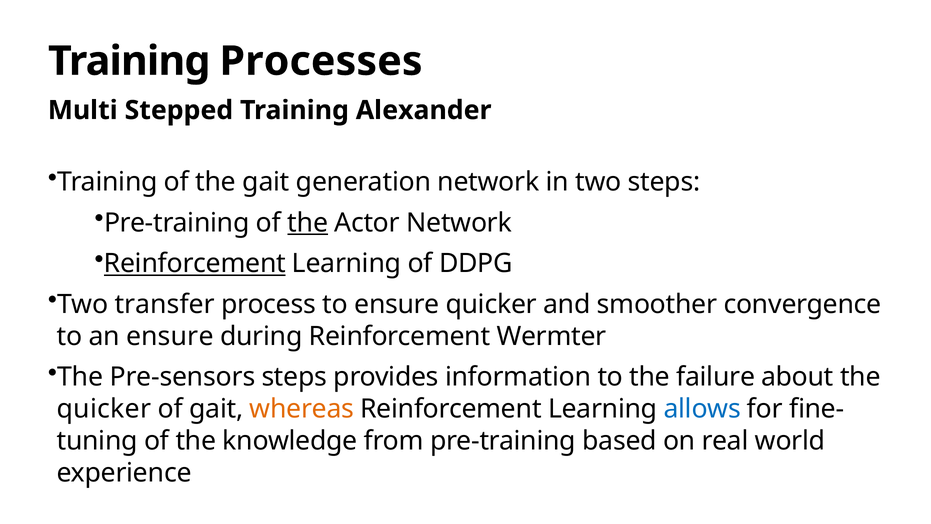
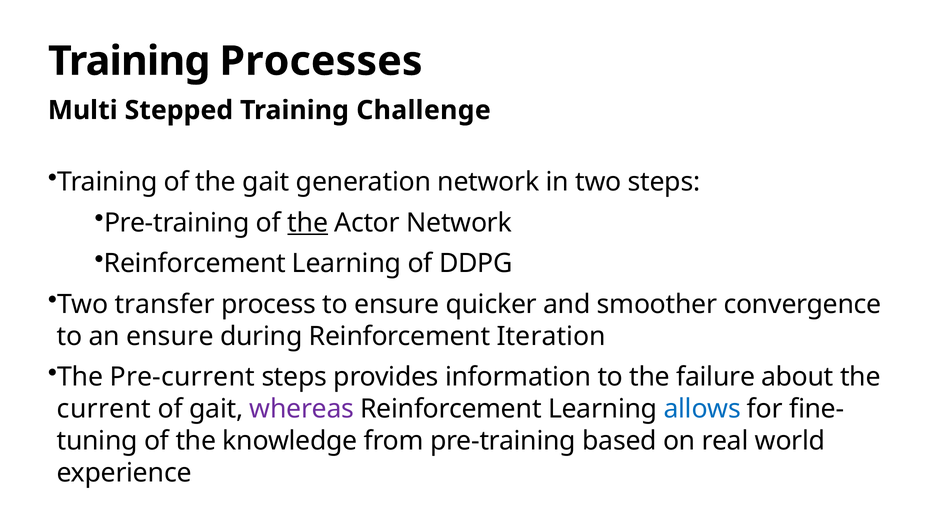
Alexander: Alexander -> Challenge
Reinforcement at (195, 263) underline: present -> none
Wermter: Wermter -> Iteration
Pre-sensors: Pre-sensors -> Pre-current
quicker at (104, 409): quicker -> current
whereas colour: orange -> purple
